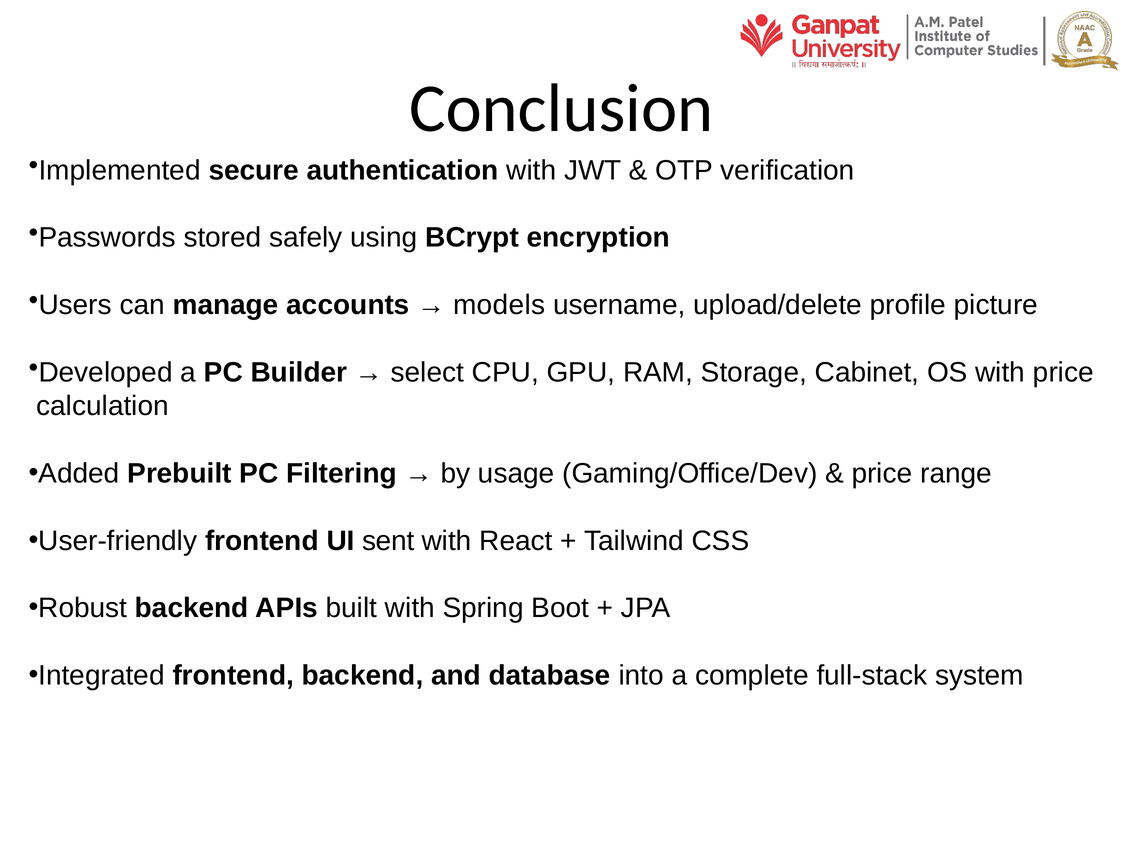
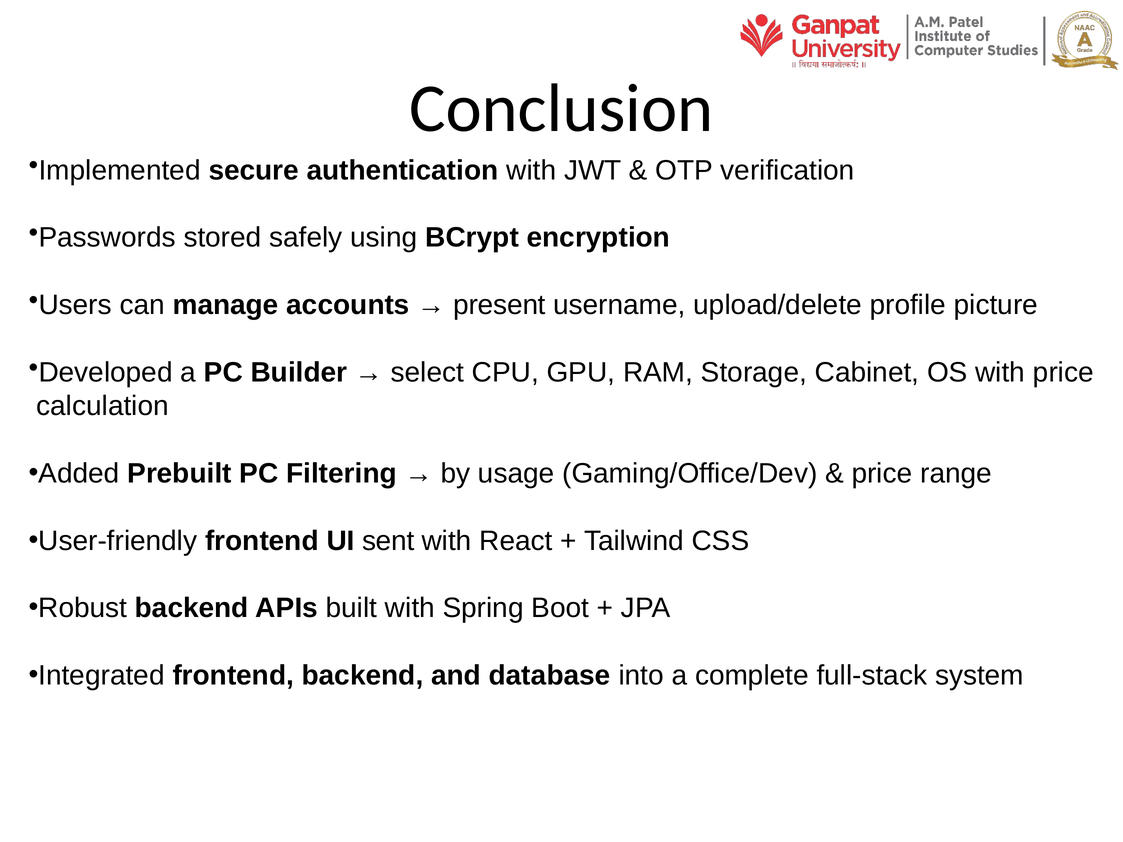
models: models -> present
